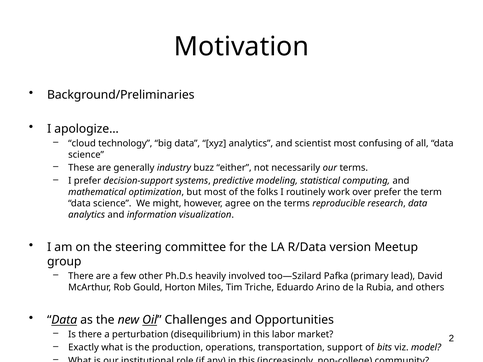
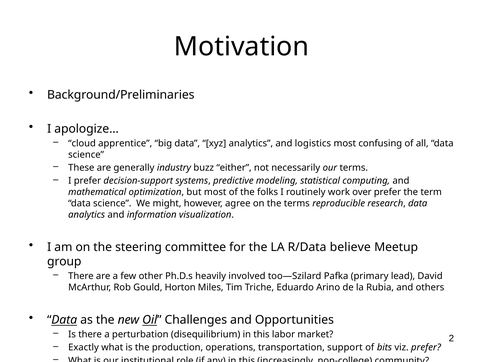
technology: technology -> apprentice
scientist: scientist -> logistics
version: version -> believe
viz model: model -> prefer
